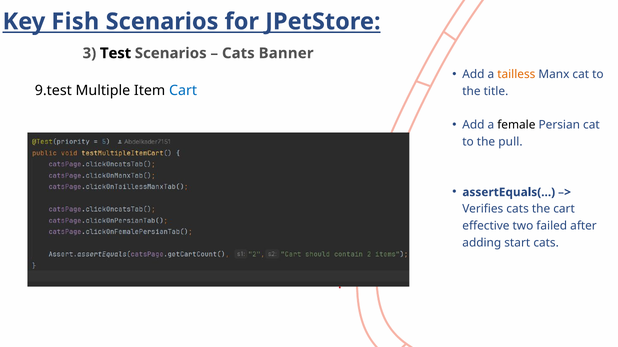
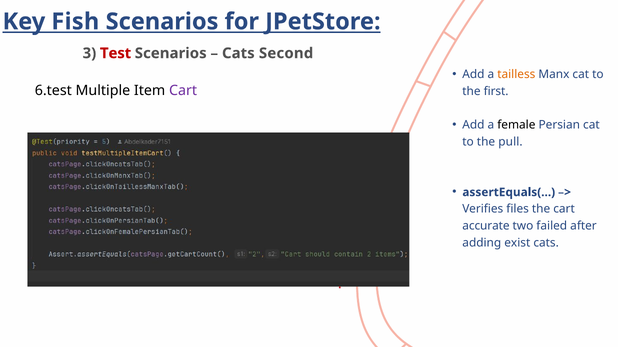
Test colour: black -> red
Banner: Banner -> Second
9.test: 9.test -> 6.test
Cart at (183, 91) colour: blue -> purple
title: title -> first
Verifies cats: cats -> files
effective: effective -> accurate
start: start -> exist
